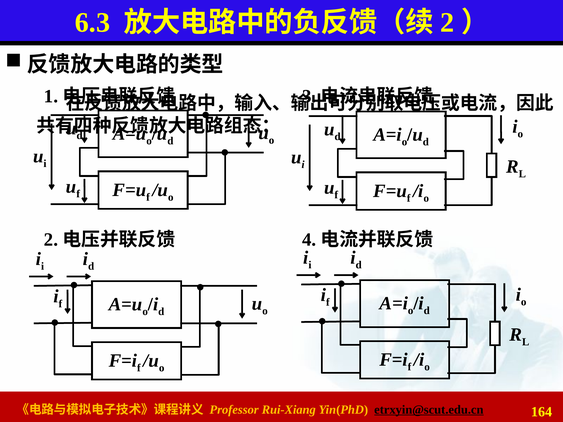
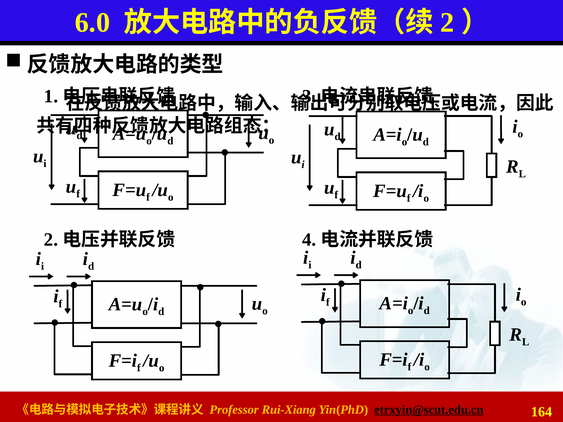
6.3: 6.3 -> 6.0
